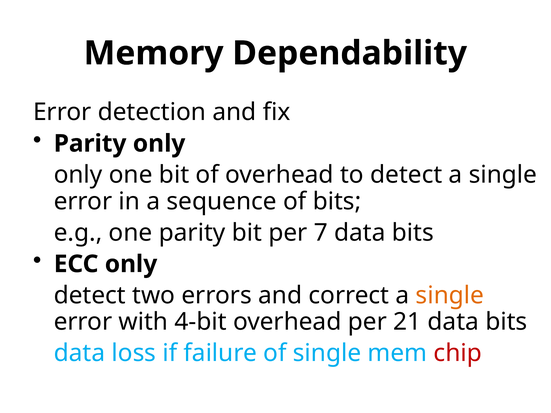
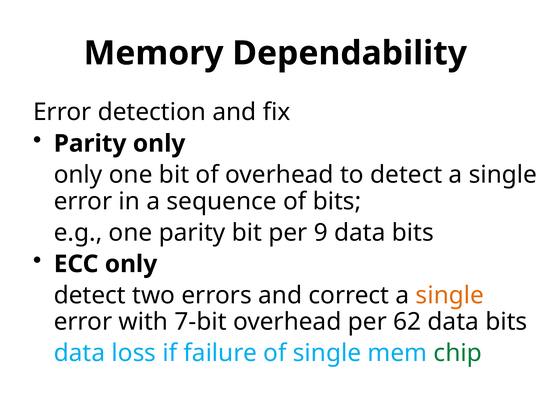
7: 7 -> 9
4-bit: 4-bit -> 7-bit
21: 21 -> 62
chip colour: red -> green
